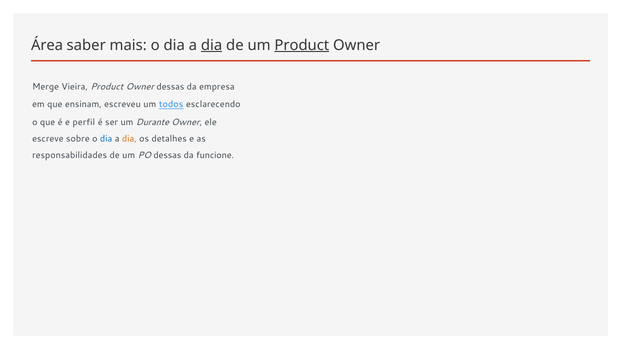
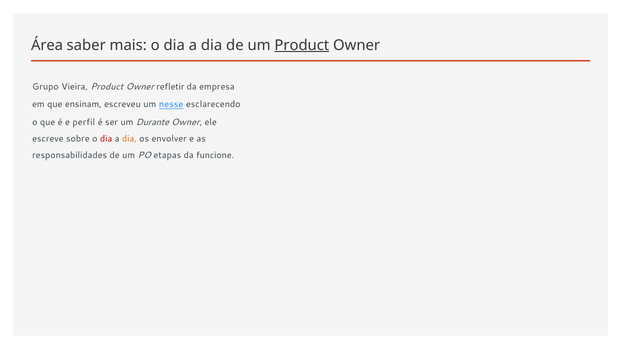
dia at (212, 45) underline: present -> none
Merge: Merge -> Grupo
Owner dessas: dessas -> refletir
todos: todos -> nesse
dia at (106, 139) colour: blue -> red
detalhes: detalhes -> envolver
PO dessas: dessas -> etapas
